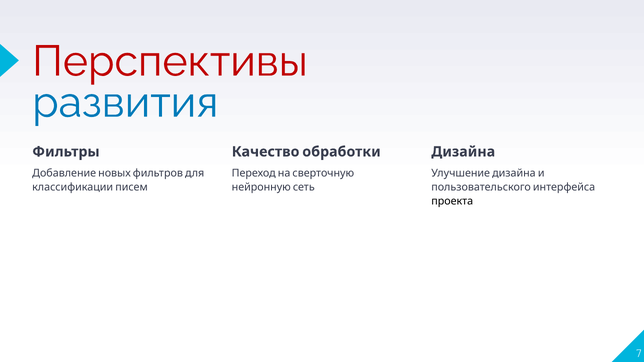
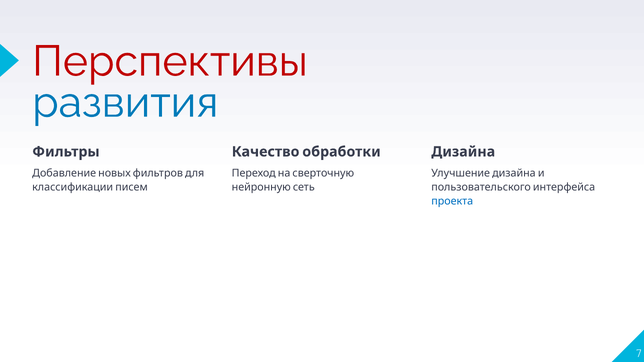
проекта colour: black -> blue
